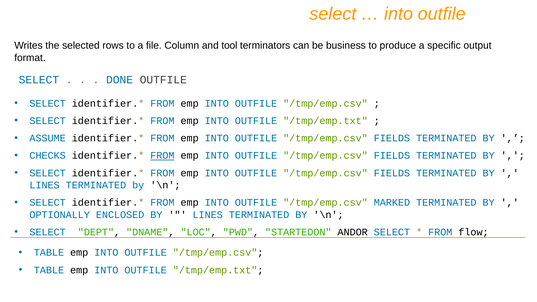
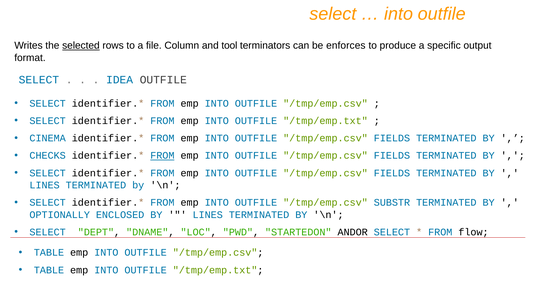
selected underline: none -> present
business: business -> enforces
DONE: DONE -> IDEA
ASSUME: ASSUME -> CINEMA
MARKED: MARKED -> SUBSTR
